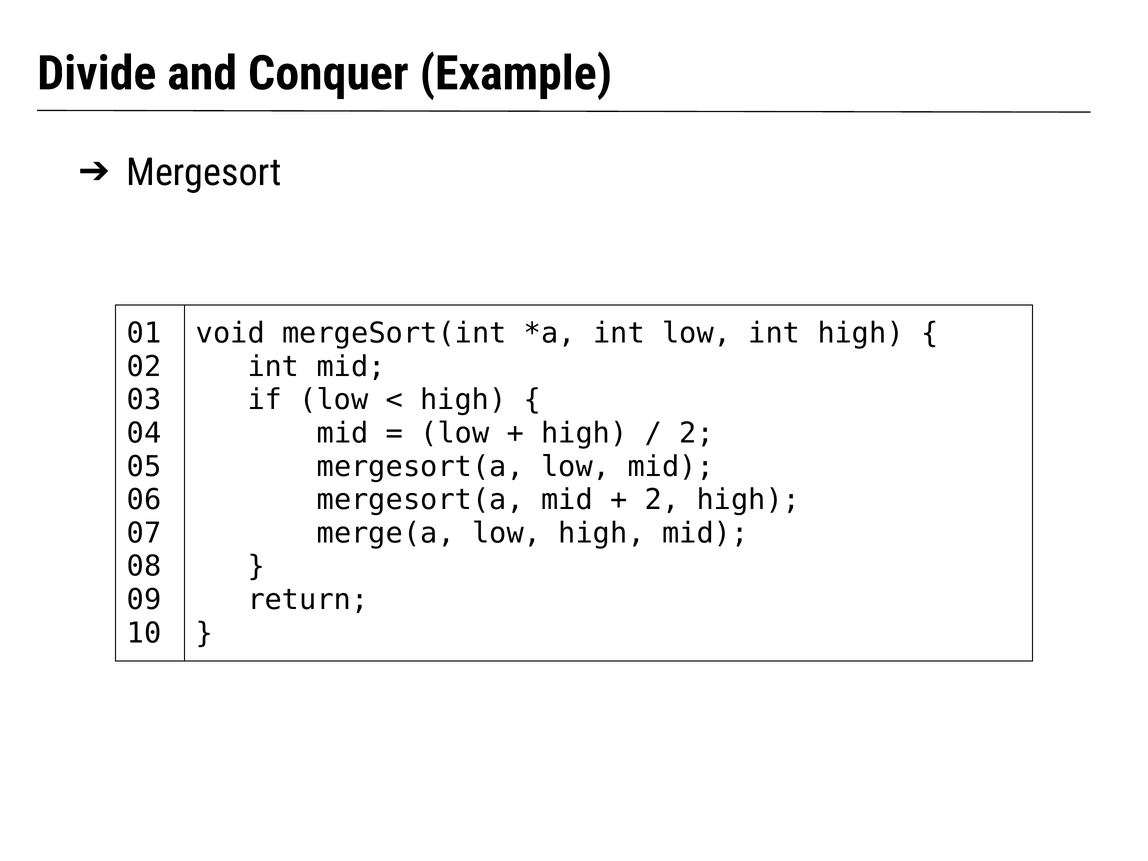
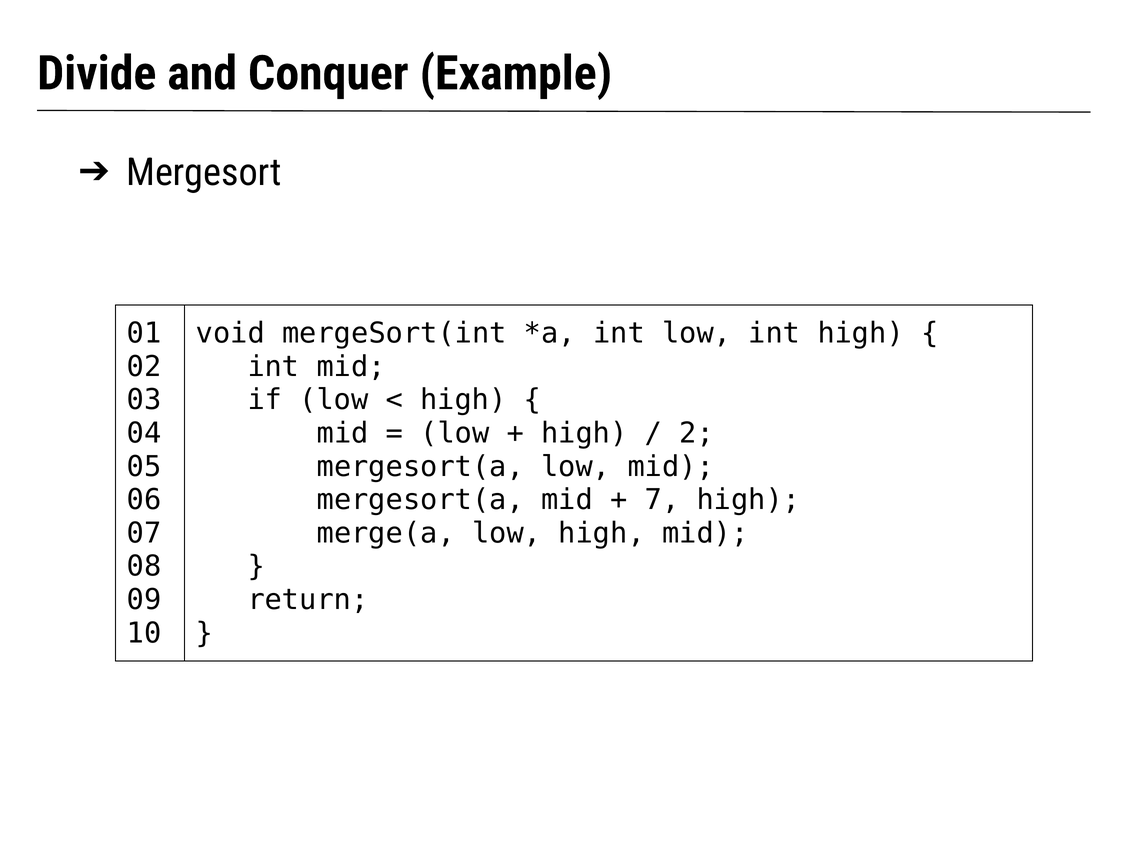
2 at (662, 500): 2 -> 7
